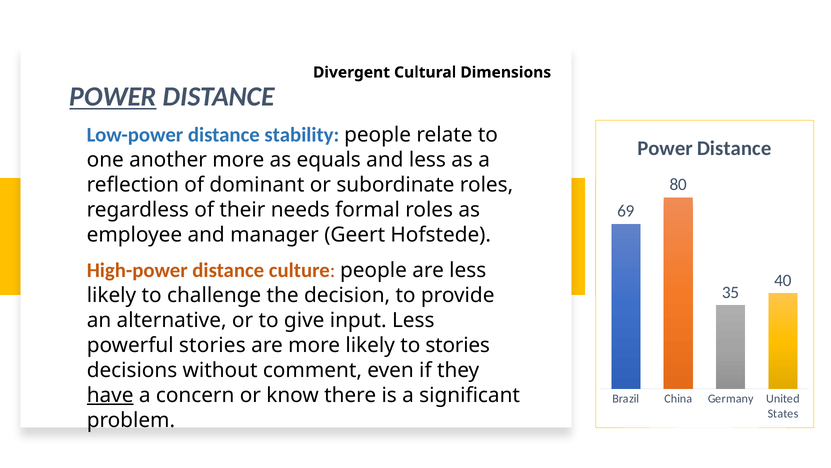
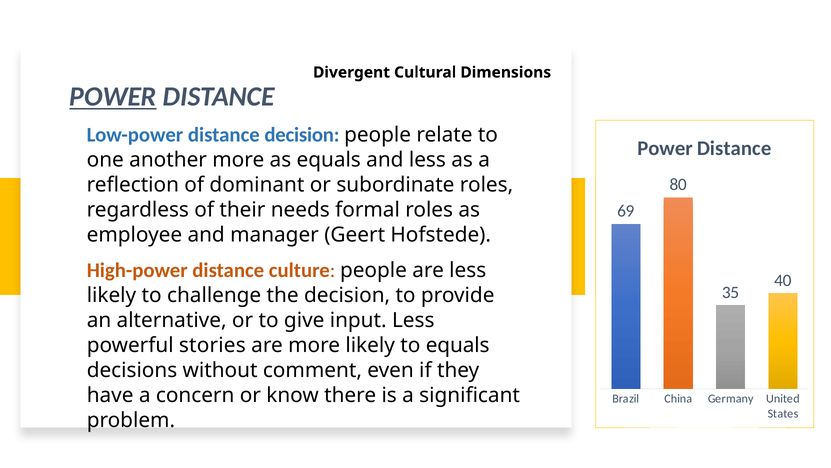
distance stability: stability -> decision
to stories: stories -> equals
have underline: present -> none
